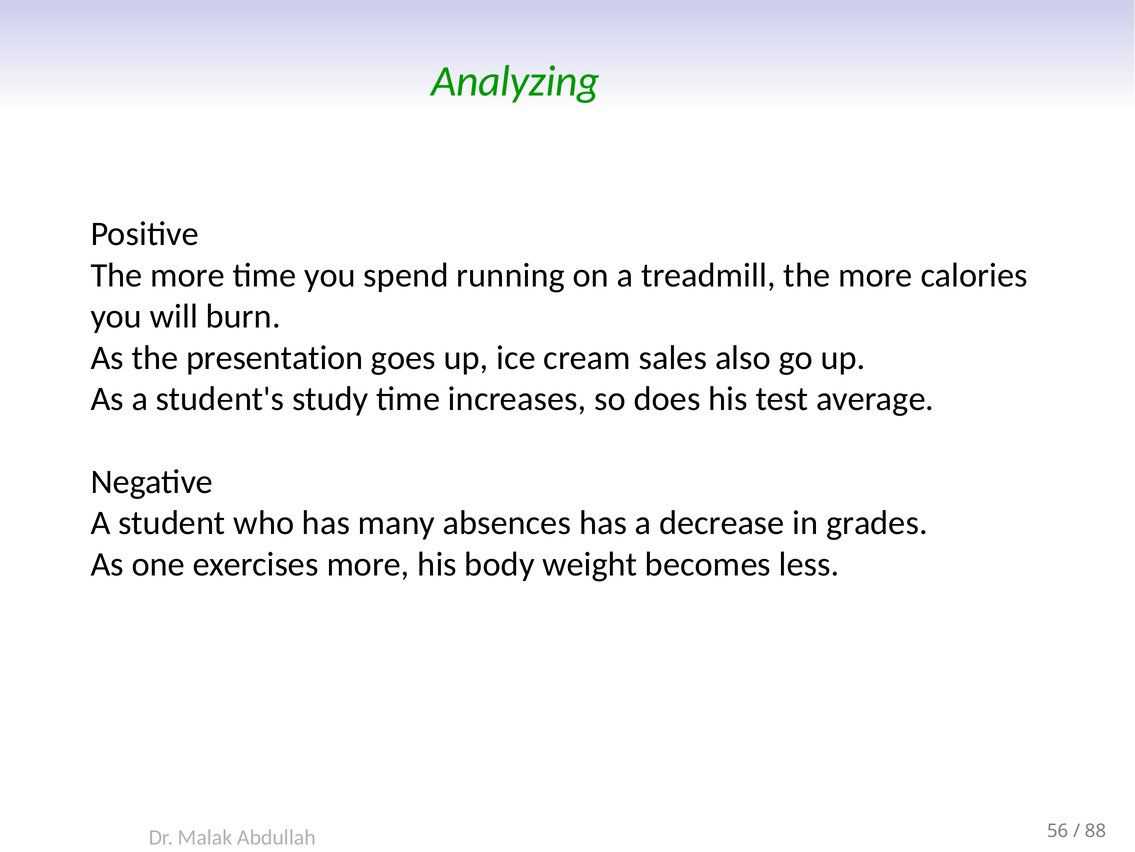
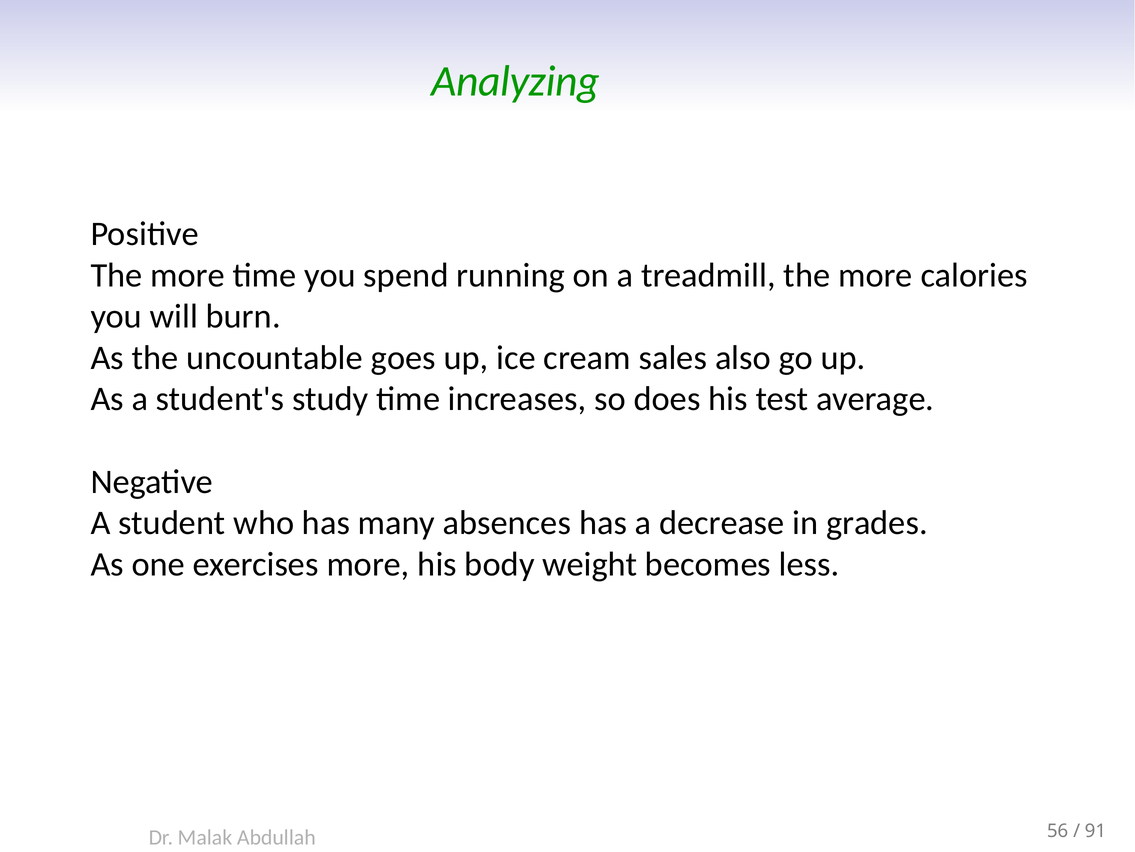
presentation: presentation -> uncountable
88: 88 -> 91
